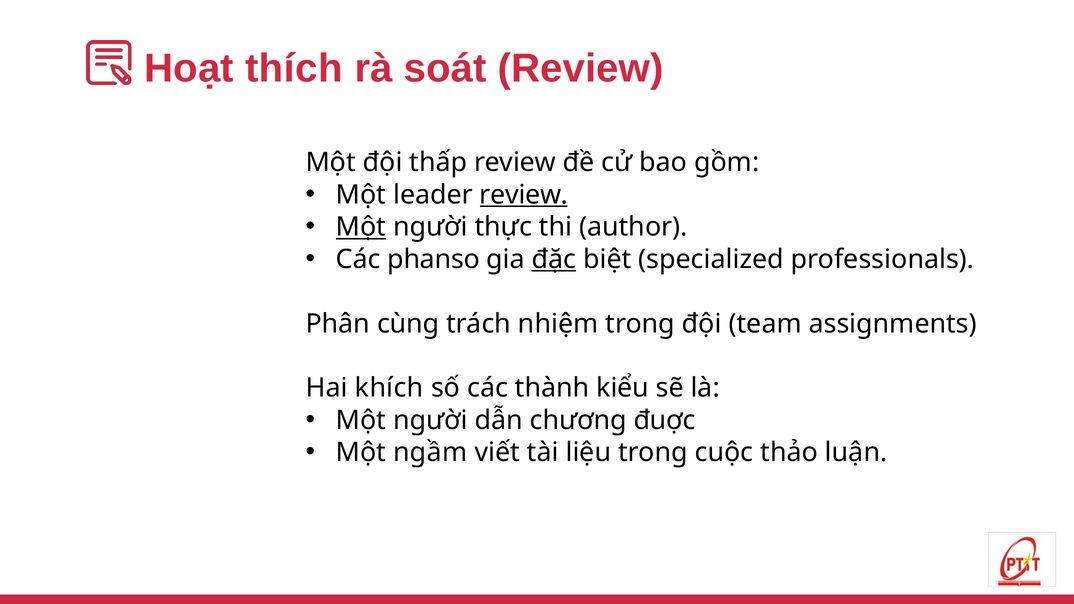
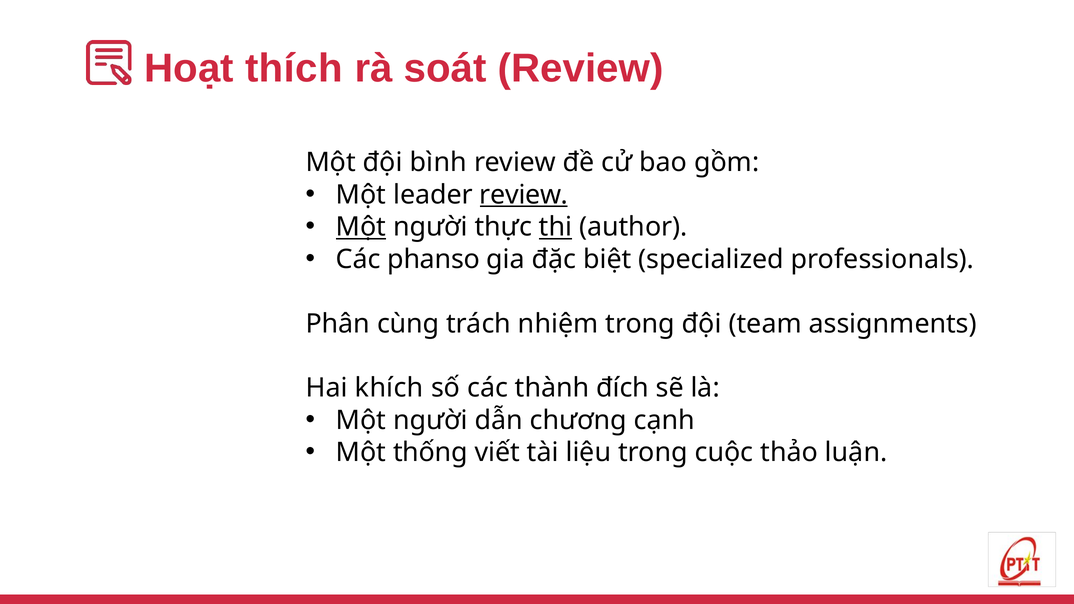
thấp: thấp -> bình
thi underline: none -> present
đặc underline: present -> none
kiểu: kiểu -> đích
đuợc: đuợc -> cạnh
ngầm: ngầm -> thống
